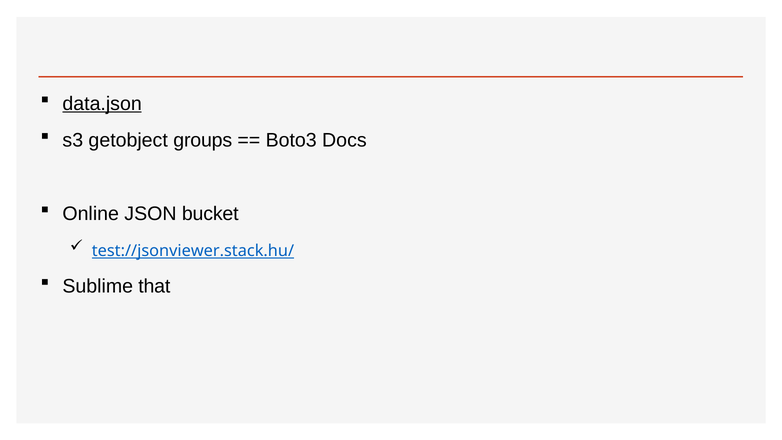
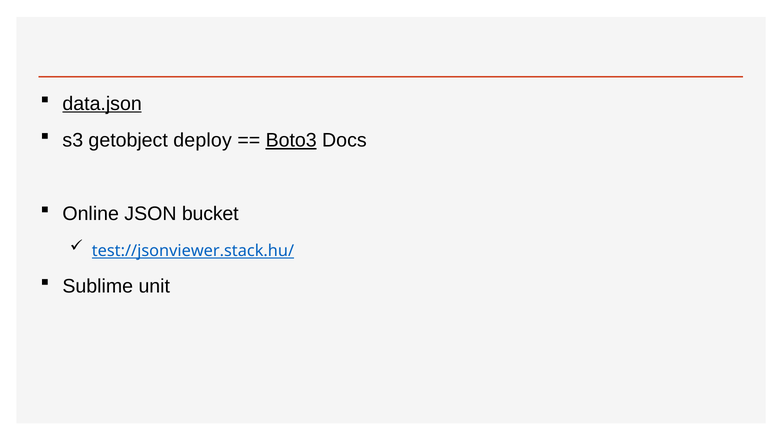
groups: groups -> deploy
Boto3 underline: none -> present
that: that -> unit
